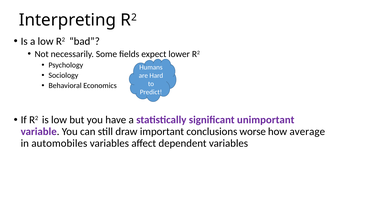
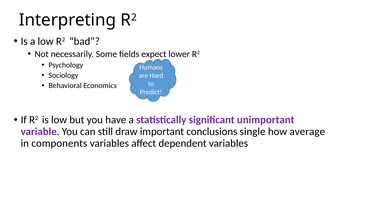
worse: worse -> single
automobiles: automobiles -> components
